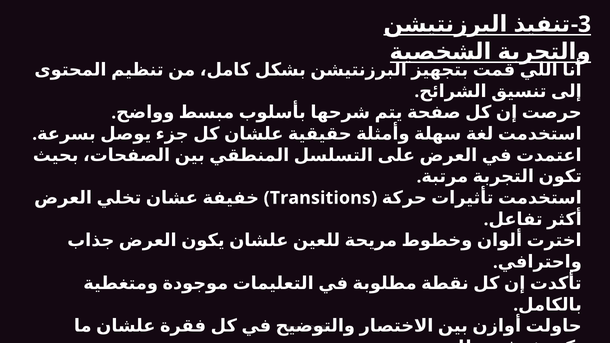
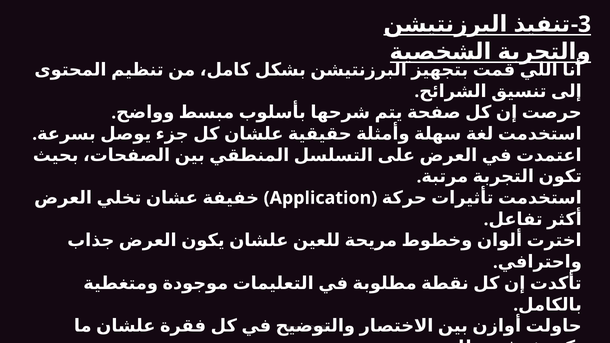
Transitions: Transitions -> Application
